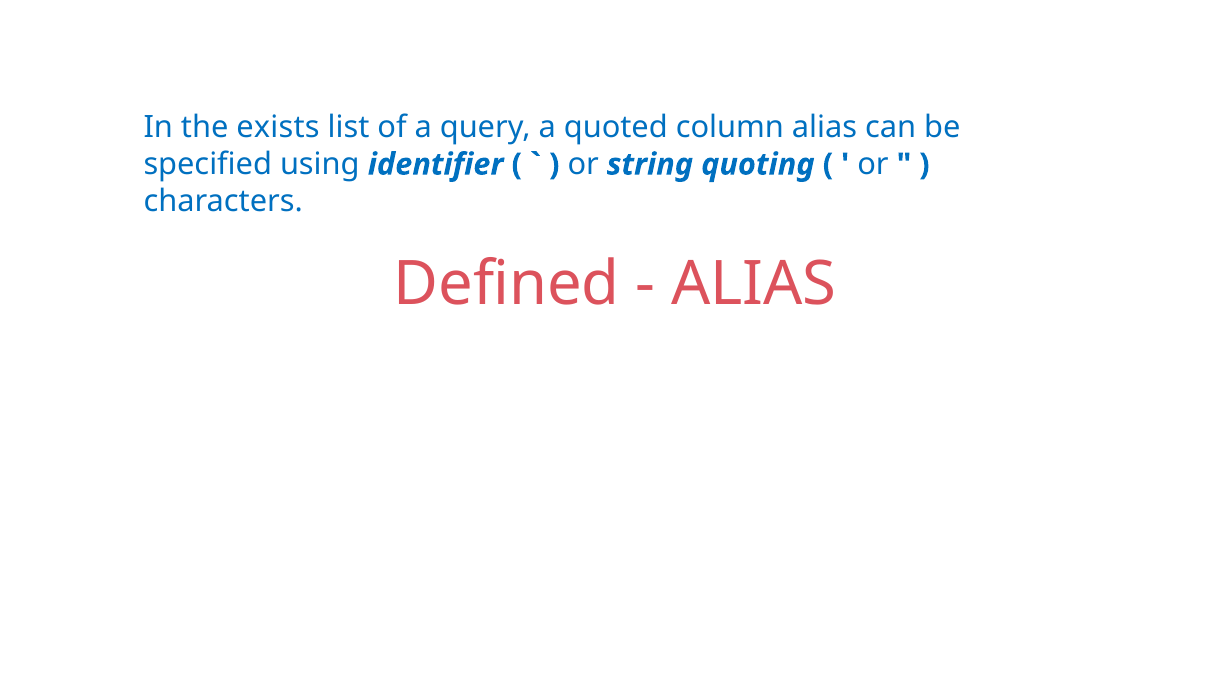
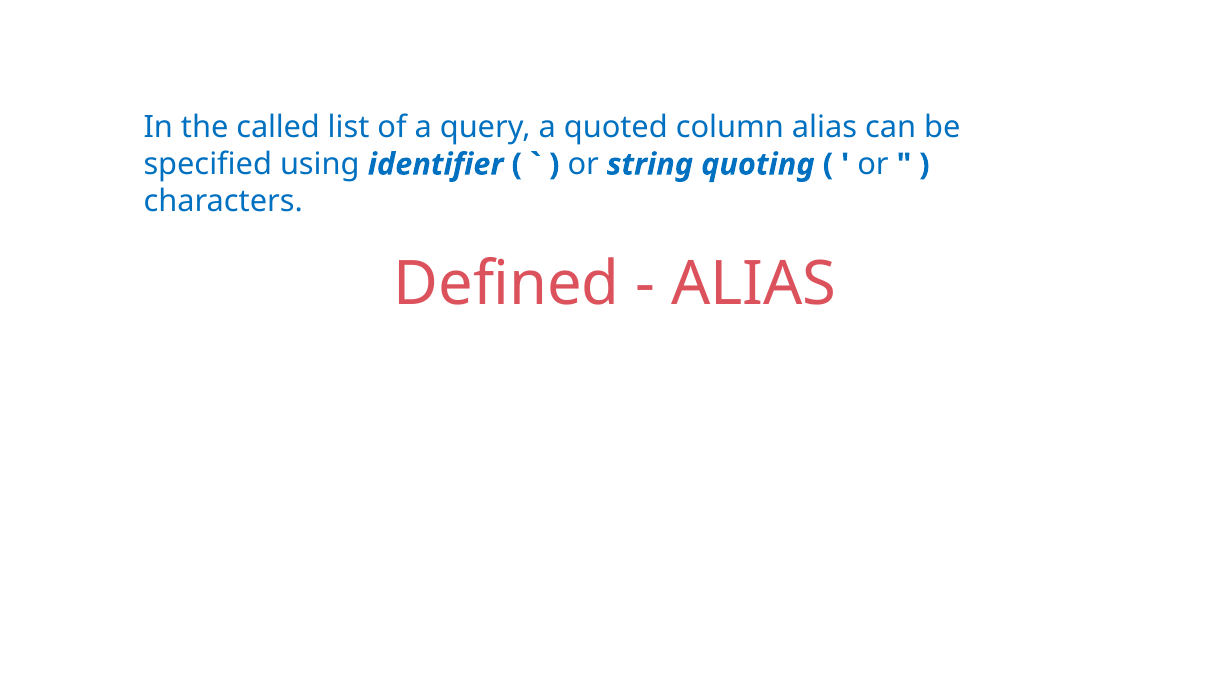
exists: exists -> called
